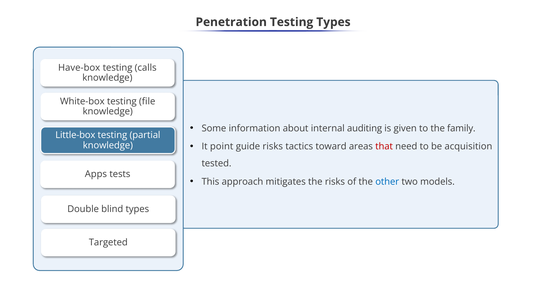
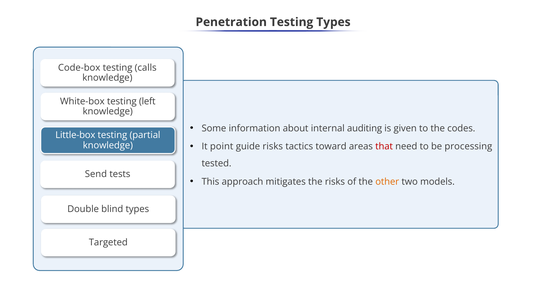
Have-box: Have-box -> Code-box
file: file -> left
family: family -> codes
acquisition: acquisition -> processing
Apps: Apps -> Send
other colour: blue -> orange
